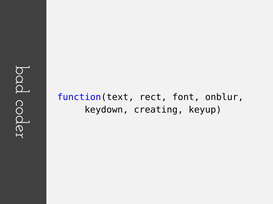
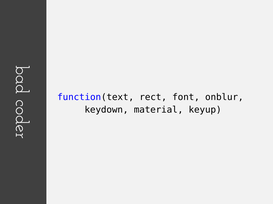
creating: creating -> material
